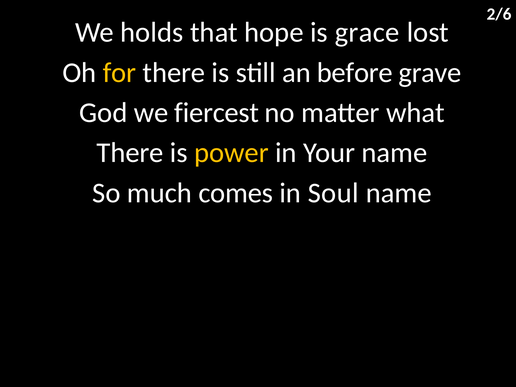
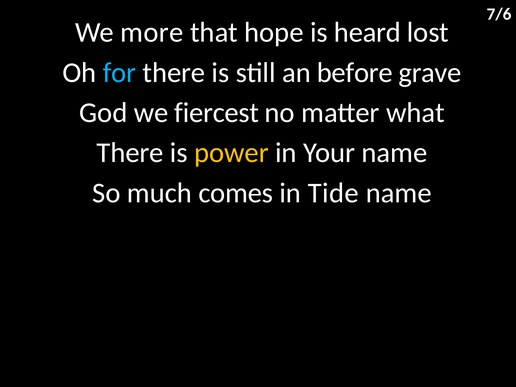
2/6: 2/6 -> 7/6
holds: holds -> more
grace: grace -> heard
for colour: yellow -> light blue
Soul: Soul -> Tide
